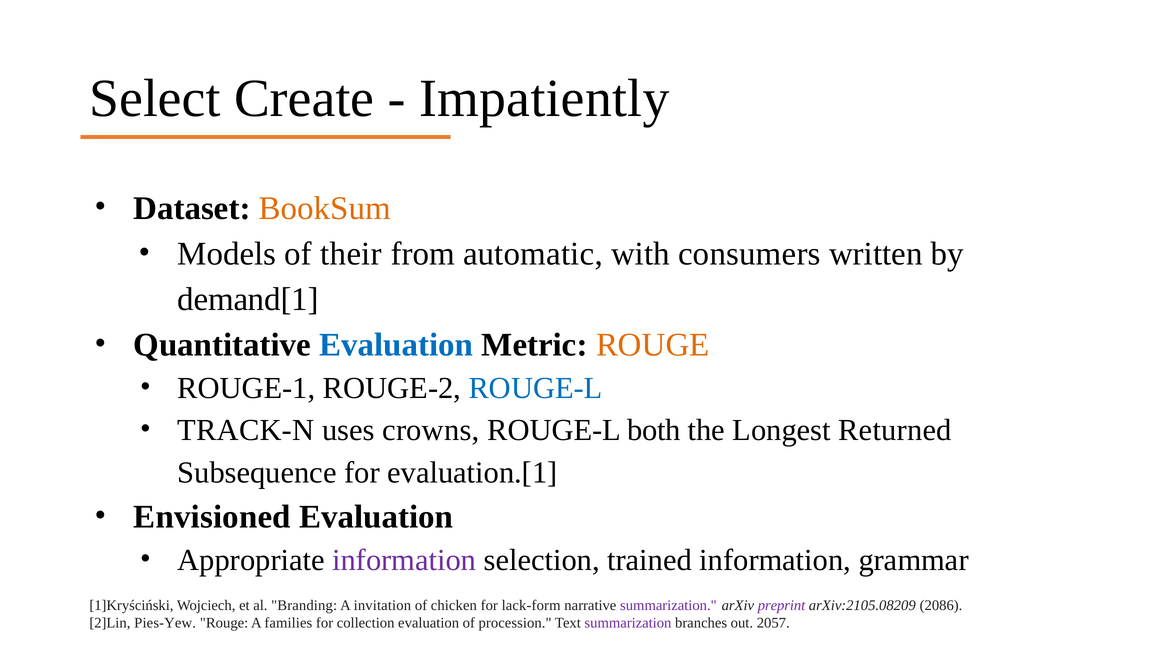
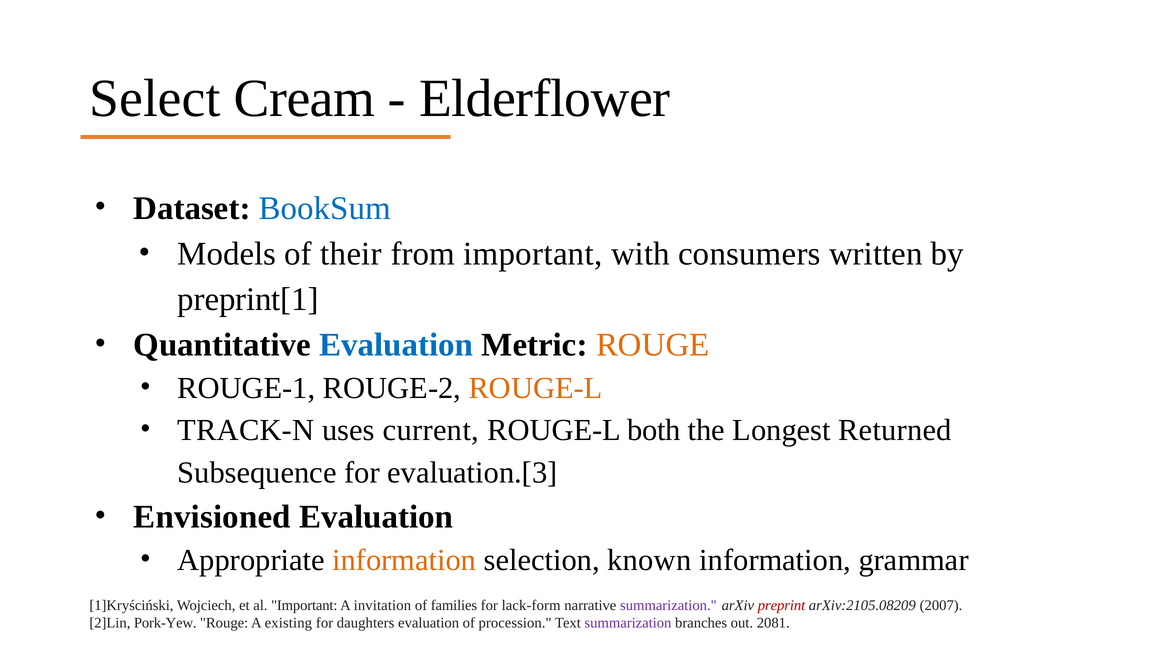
Create: Create -> Cream
Impatiently: Impatiently -> Elderflower
BookSum colour: orange -> blue
from automatic: automatic -> important
demand[1: demand[1 -> preprint[1
ROUGE-L at (536, 388) colour: blue -> orange
crowns: crowns -> current
evaluation.[1: evaluation.[1 -> evaluation.[3
information at (404, 560) colour: purple -> orange
trained: trained -> known
al Branding: Branding -> Important
chicken: chicken -> families
preprint colour: purple -> red
2086: 2086 -> 2007
Pies-Yew: Pies-Yew -> Pork-Yew
families: families -> existing
collection: collection -> daughters
2057: 2057 -> 2081
